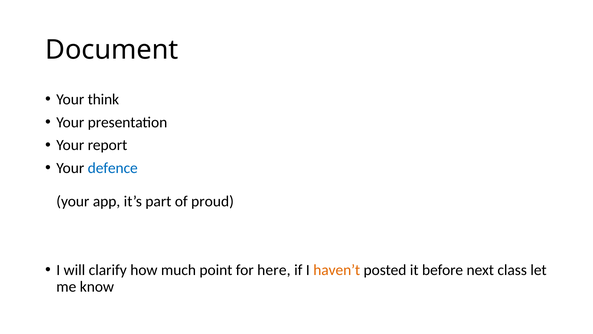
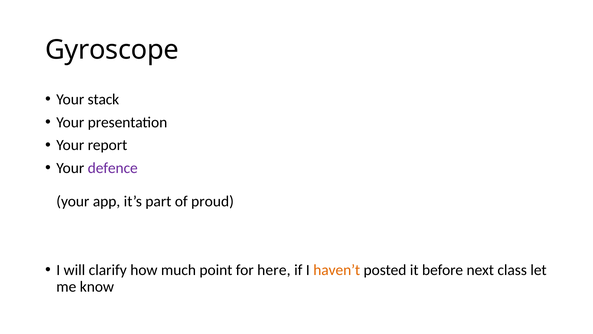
Document: Document -> Gyroscope
think: think -> stack
defence colour: blue -> purple
